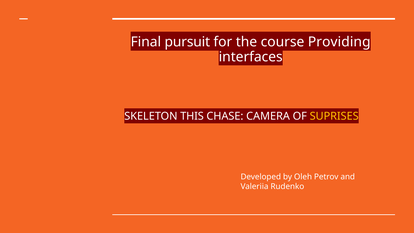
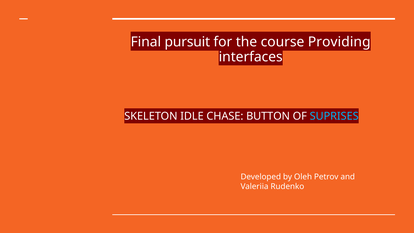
THIS: THIS -> IDLE
CAMERA: CAMERA -> BUTTON
SUPRISES colour: yellow -> light blue
